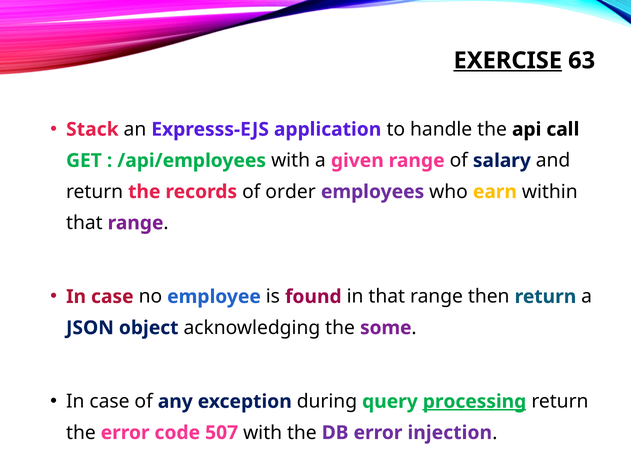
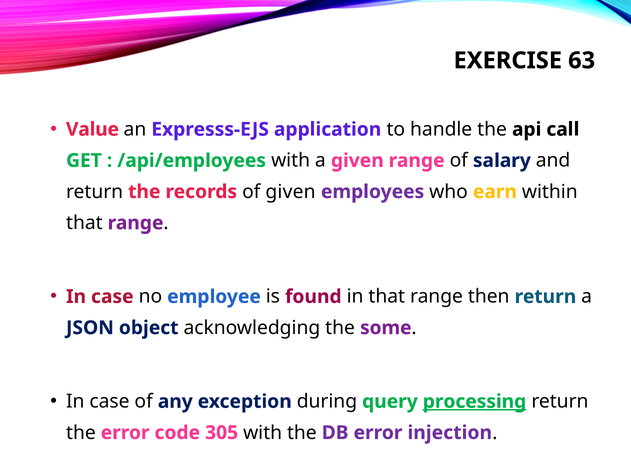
EXERCISE underline: present -> none
Stack: Stack -> Value
of order: order -> given
507: 507 -> 305
